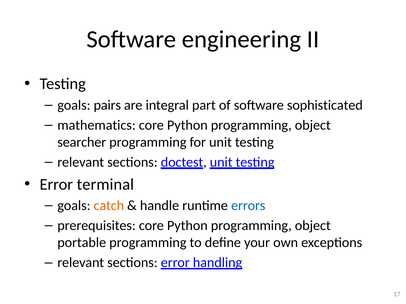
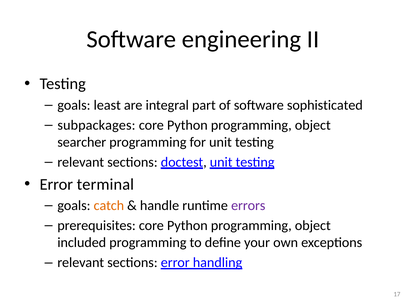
pairs: pairs -> least
mathematics: mathematics -> subpackages
errors colour: blue -> purple
portable: portable -> included
